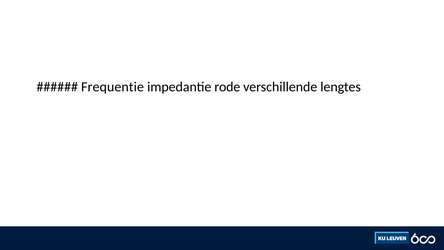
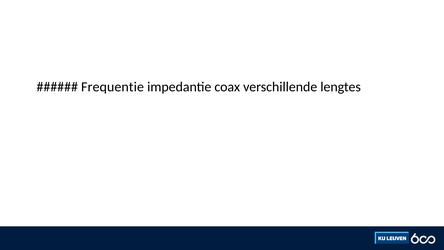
rode: rode -> coax
